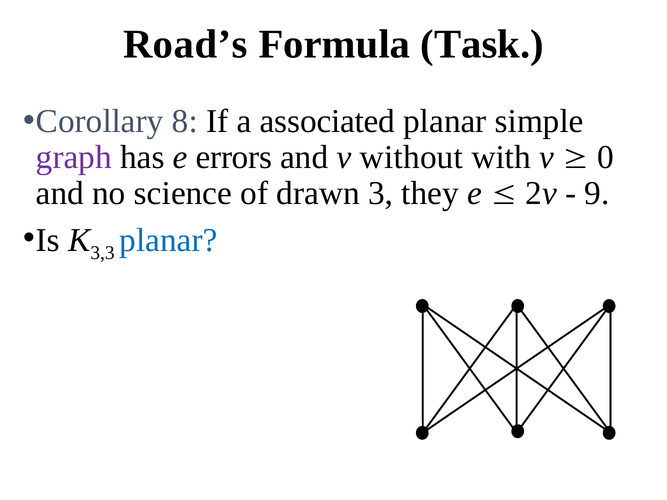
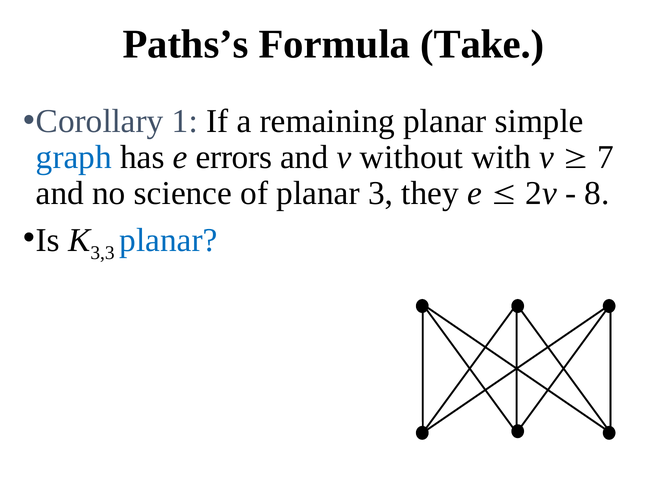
Road’s: Road’s -> Paths’s
Task: Task -> Take
8: 8 -> 1
associated: associated -> remaining
graph colour: purple -> blue
0: 0 -> 7
of drawn: drawn -> planar
9: 9 -> 8
